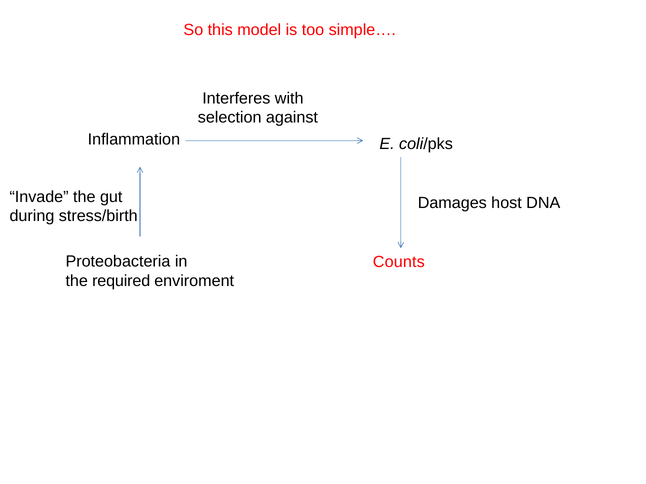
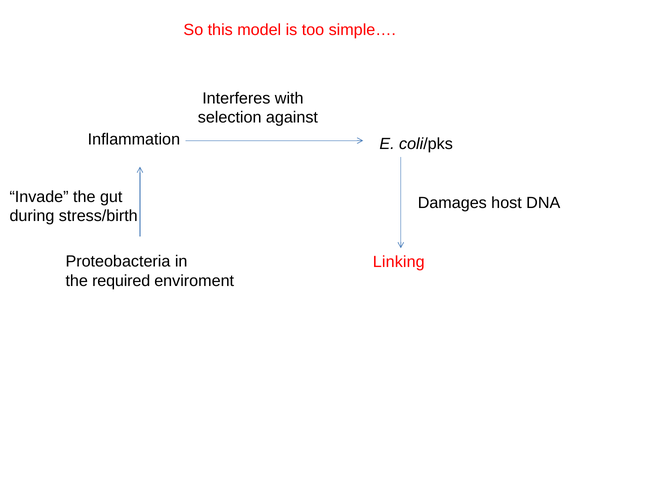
Counts: Counts -> Linking
